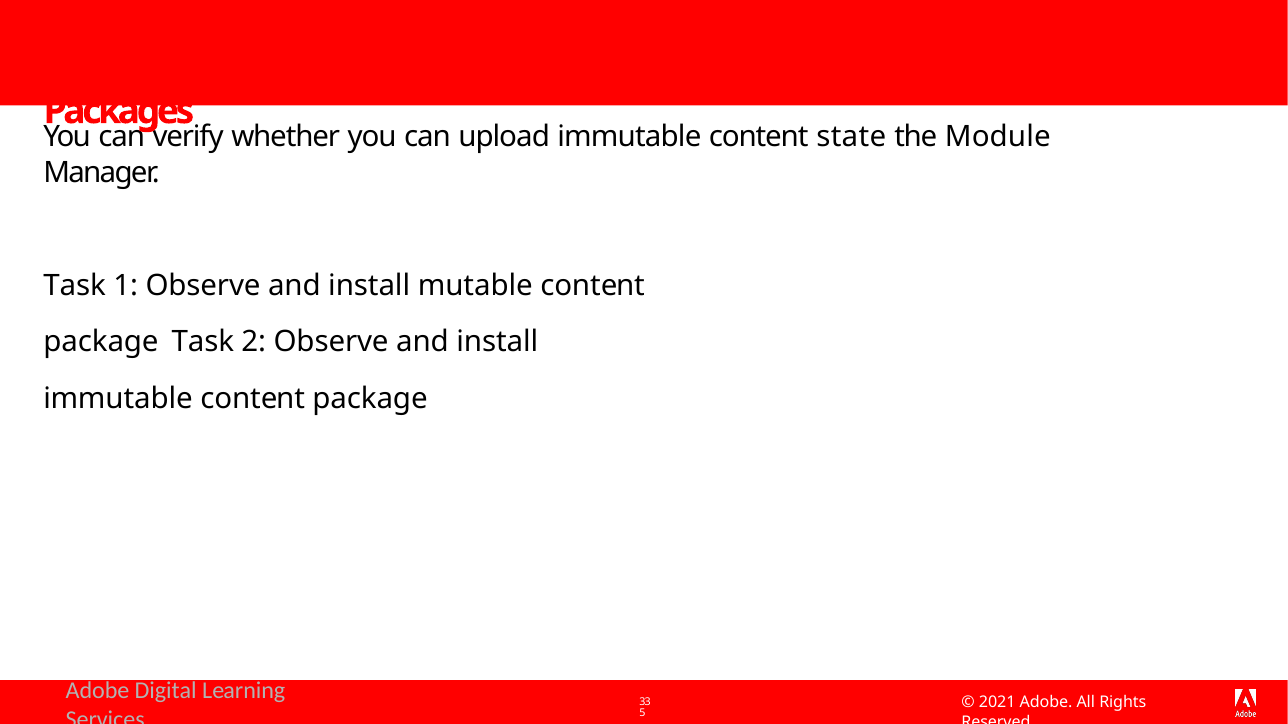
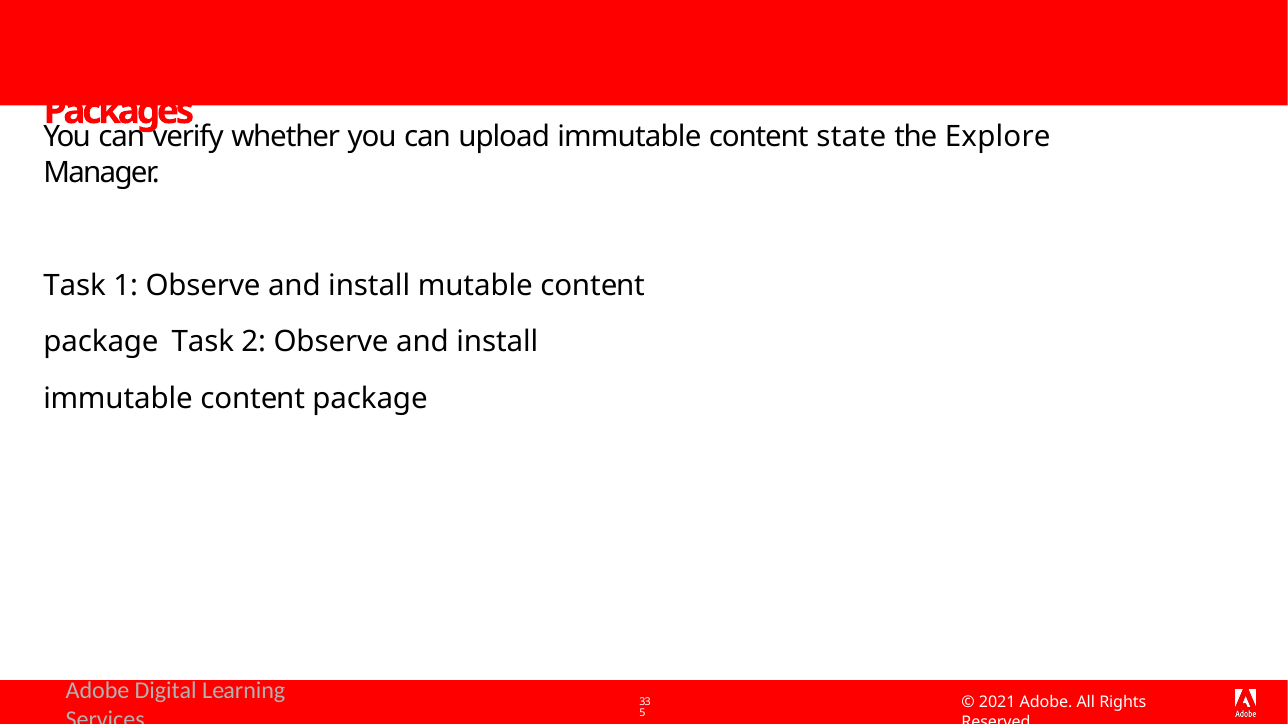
Module: Module -> Explore
